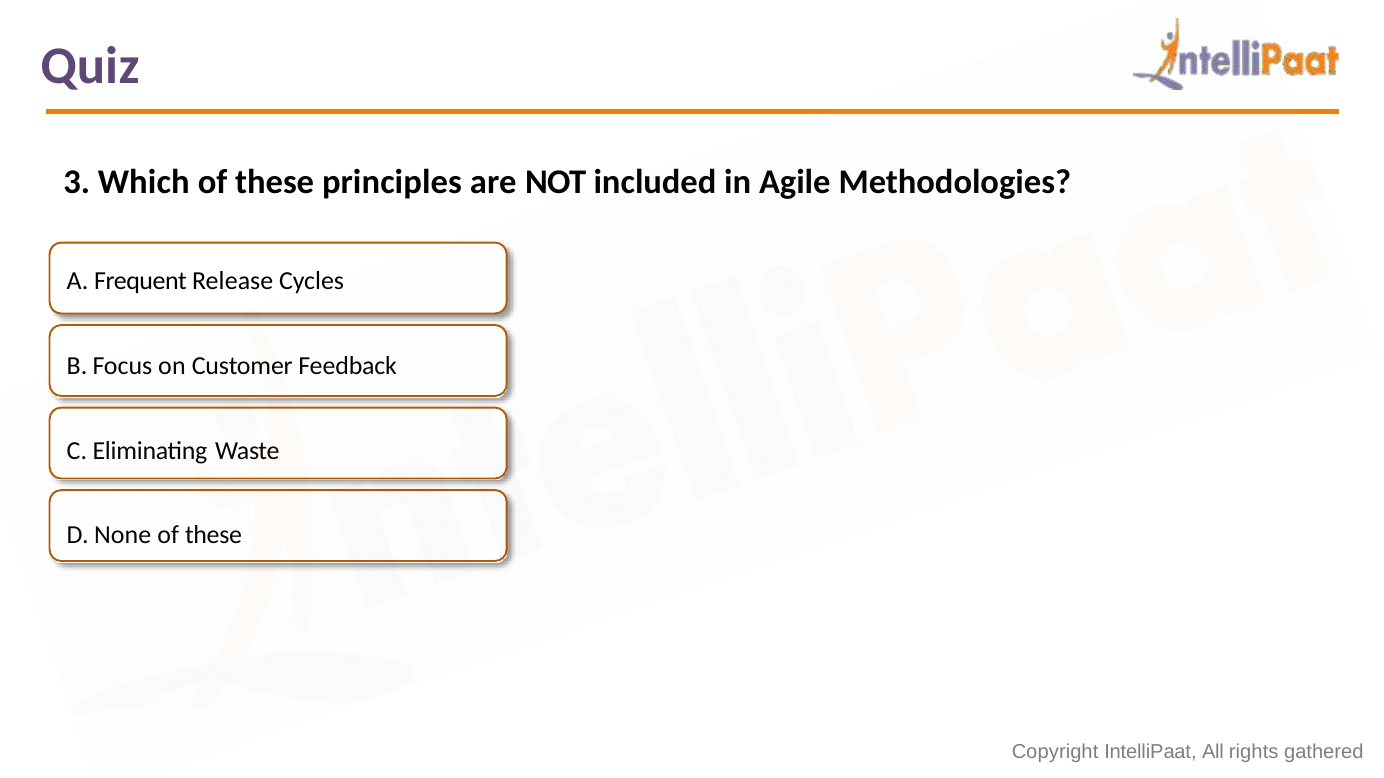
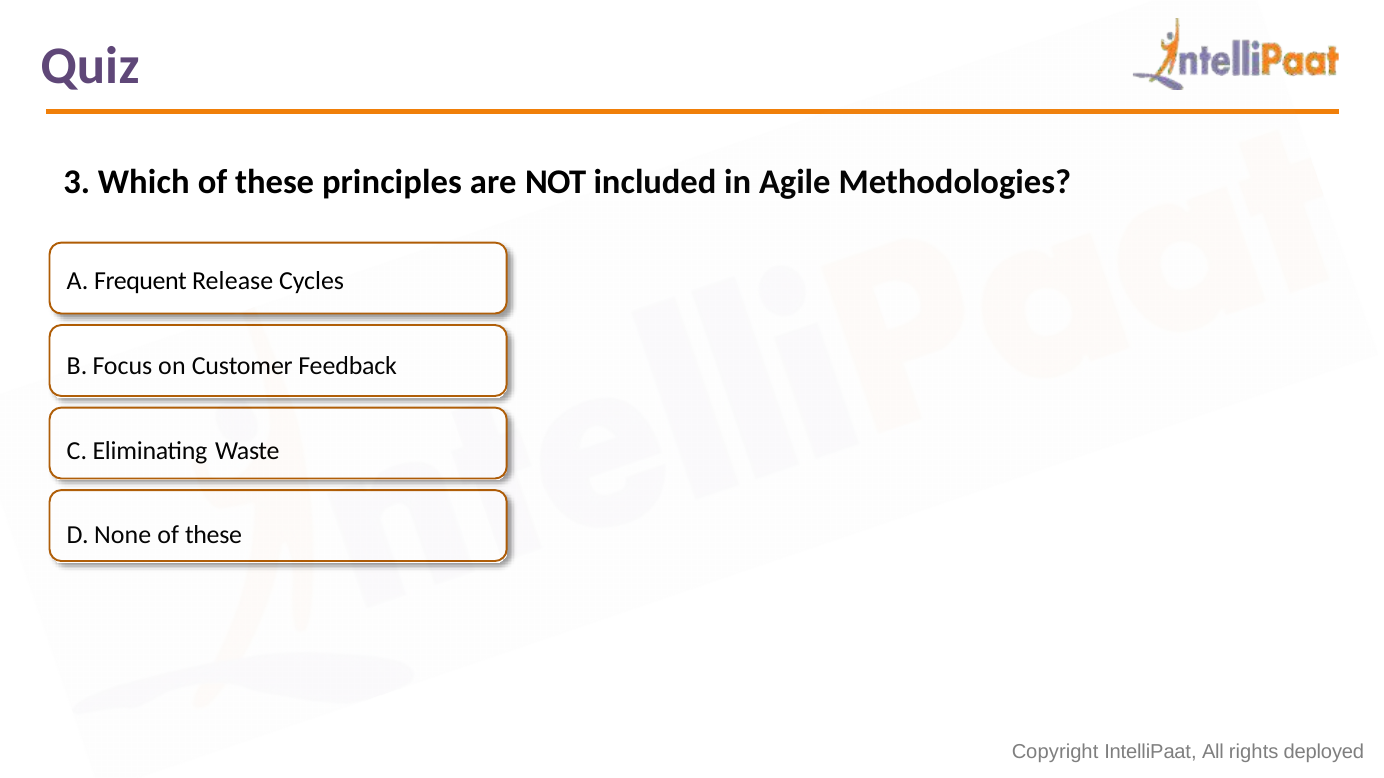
gathered: gathered -> deployed
